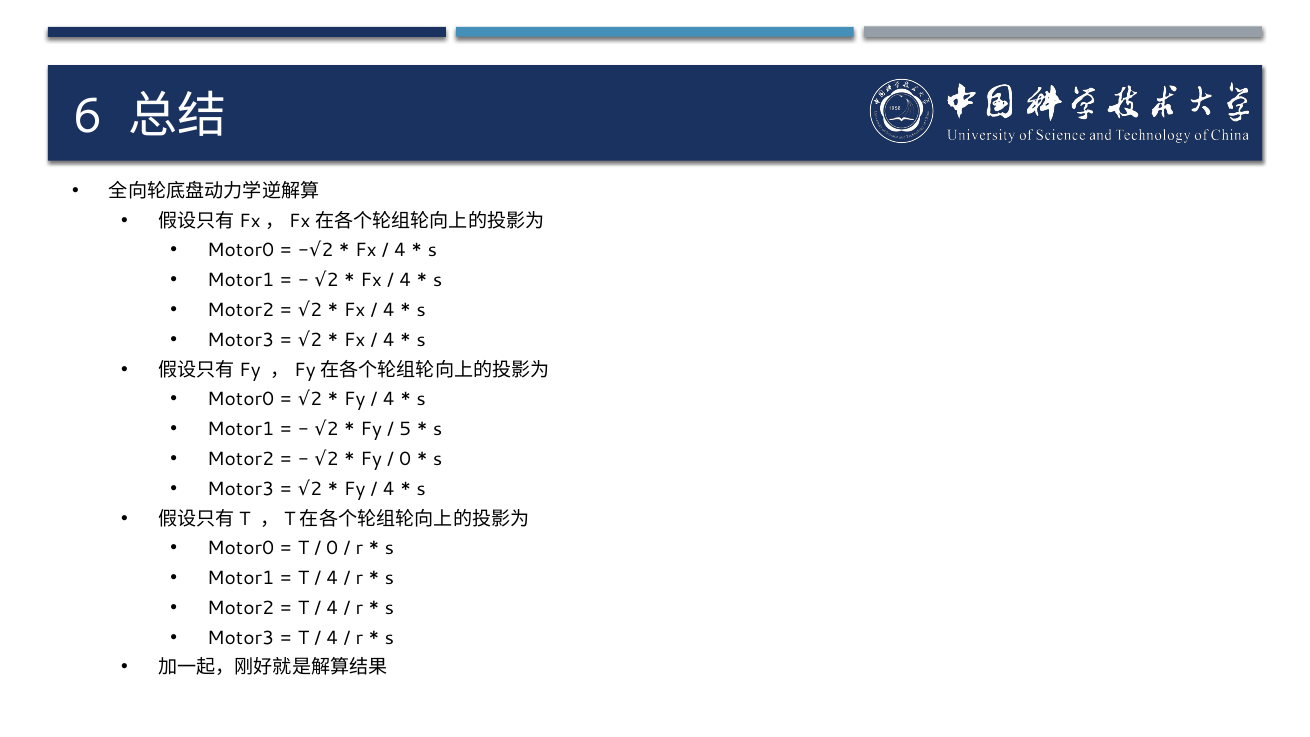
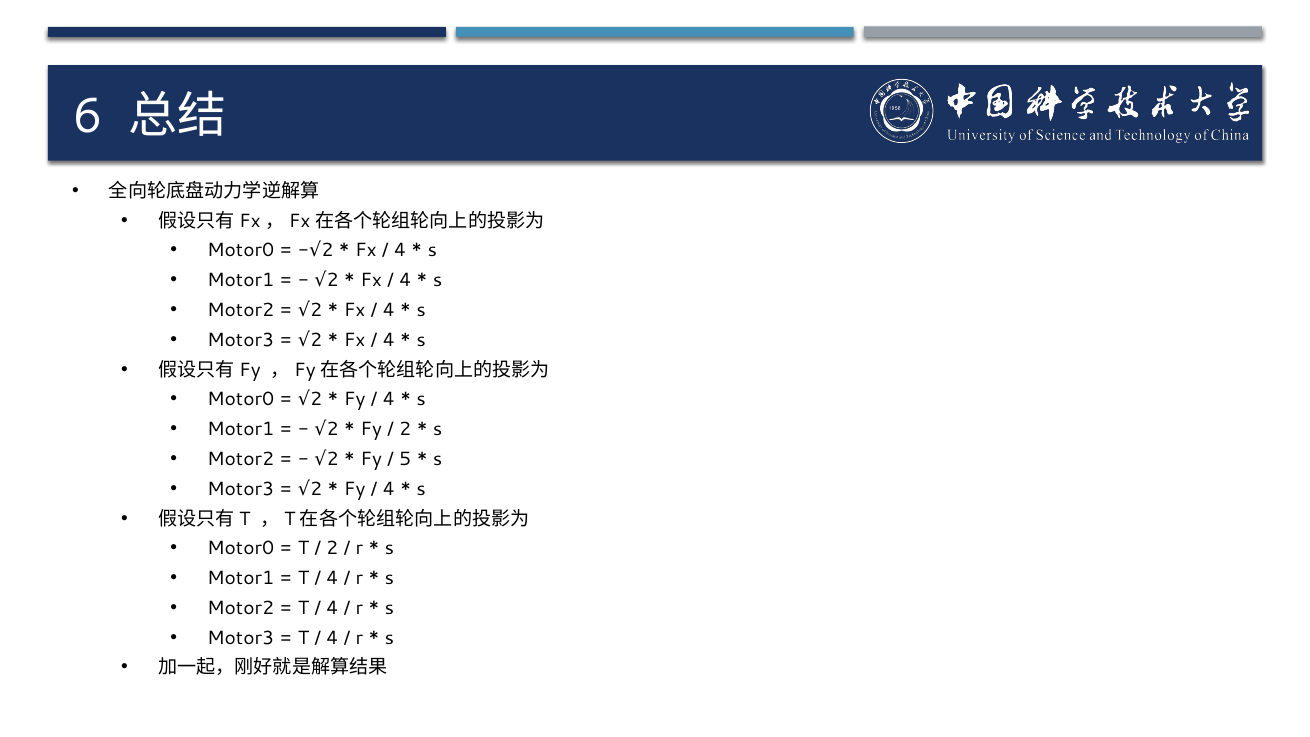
5 at (405, 429): 5 -> 2
0 at (405, 459): 0 -> 5
0 at (332, 548): 0 -> 2
